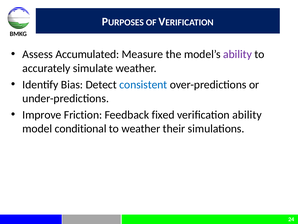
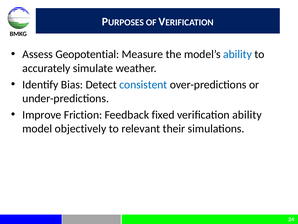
Accumulated: Accumulated -> Geopotential
ability at (238, 54) colour: purple -> blue
conditional: conditional -> objectively
to weather: weather -> relevant
